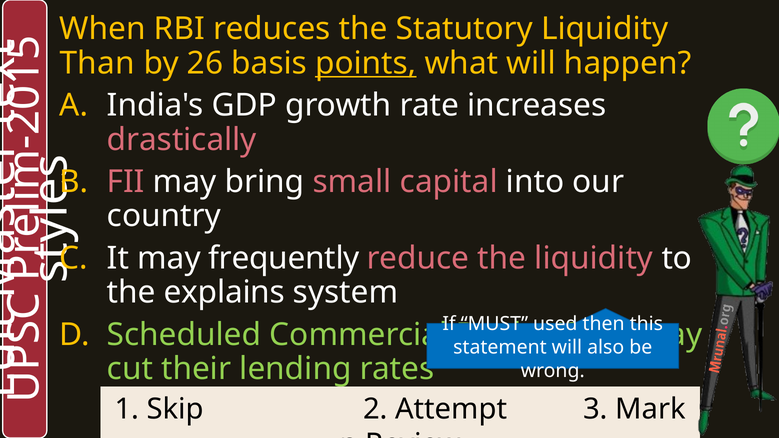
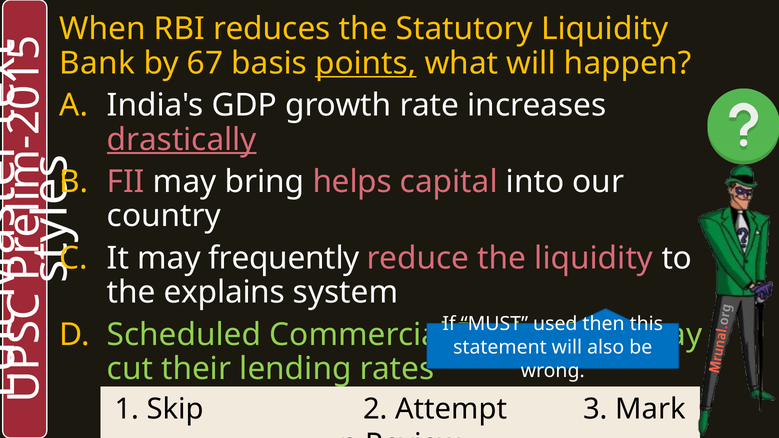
Than: Than -> Bank
26: 26 -> 67
drastically underline: none -> present
small: small -> helps
